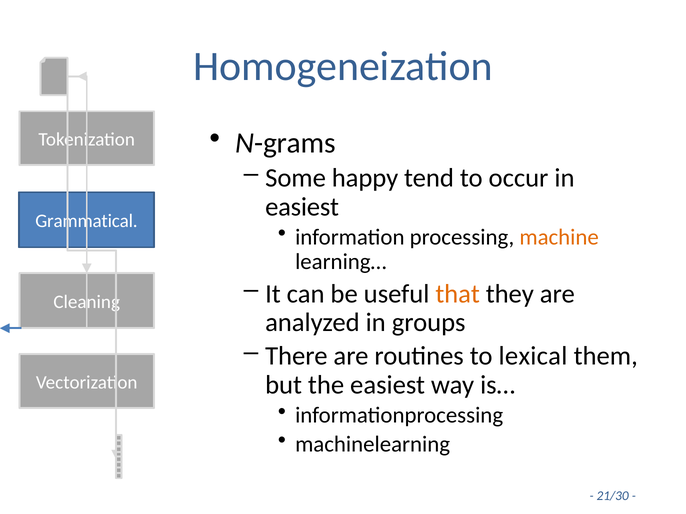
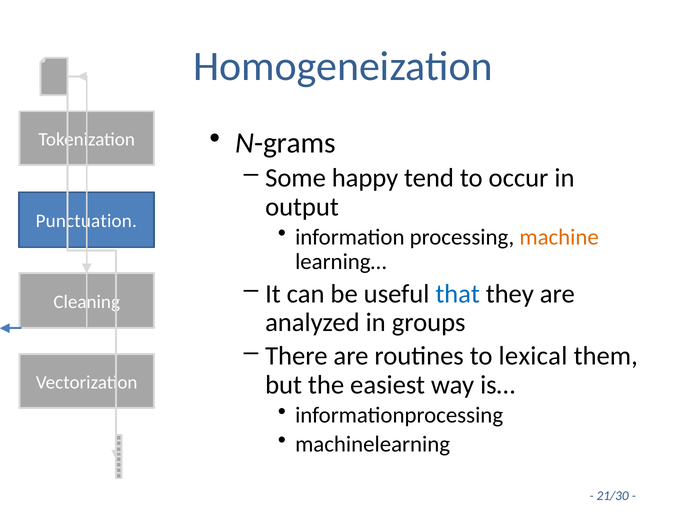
easiest at (302, 207): easiest -> output
Grammatical: Grammatical -> Punctuation
that colour: orange -> blue
